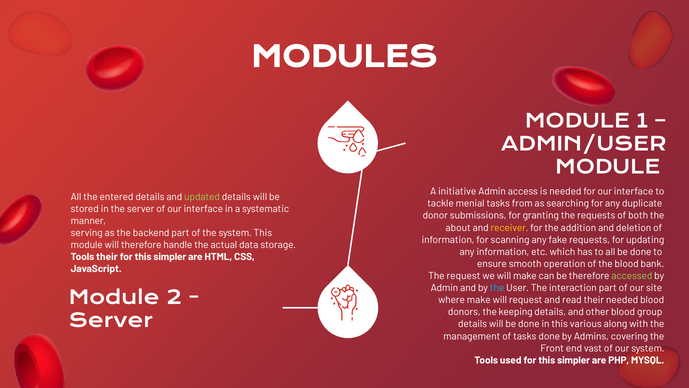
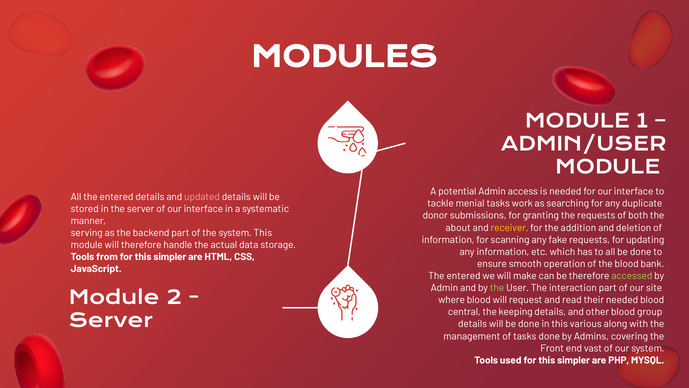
initiative: initiative -> potential
updated colour: light green -> pink
from: from -> work
Tools their: their -> from
request at (464, 276): request -> entered
the at (497, 288) colour: light blue -> light green
where make: make -> blood
donors: donors -> central
